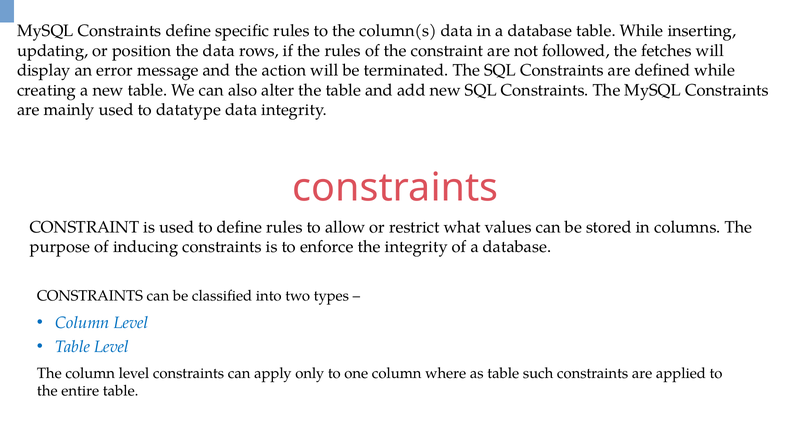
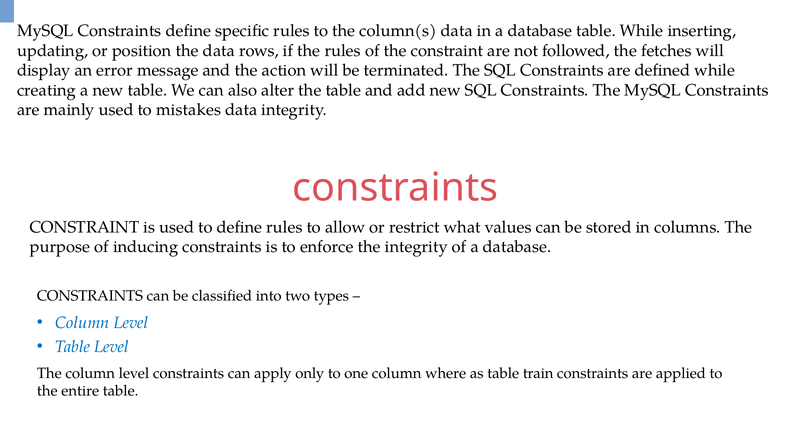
datatype: datatype -> mistakes
such: such -> train
